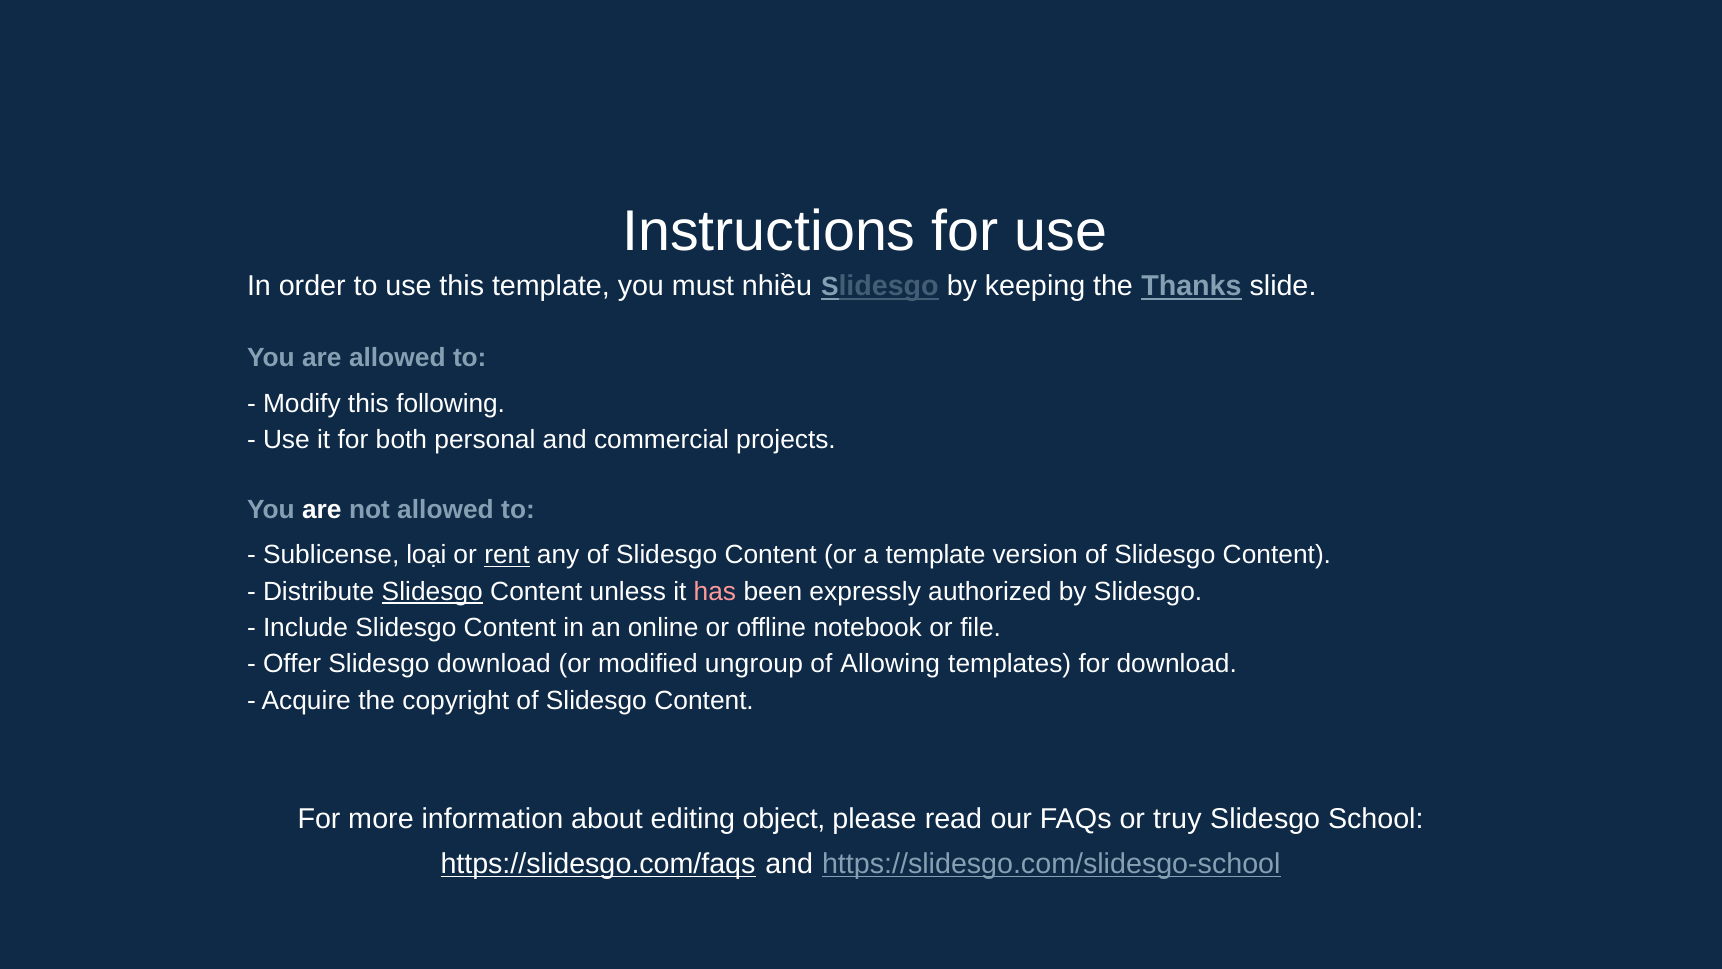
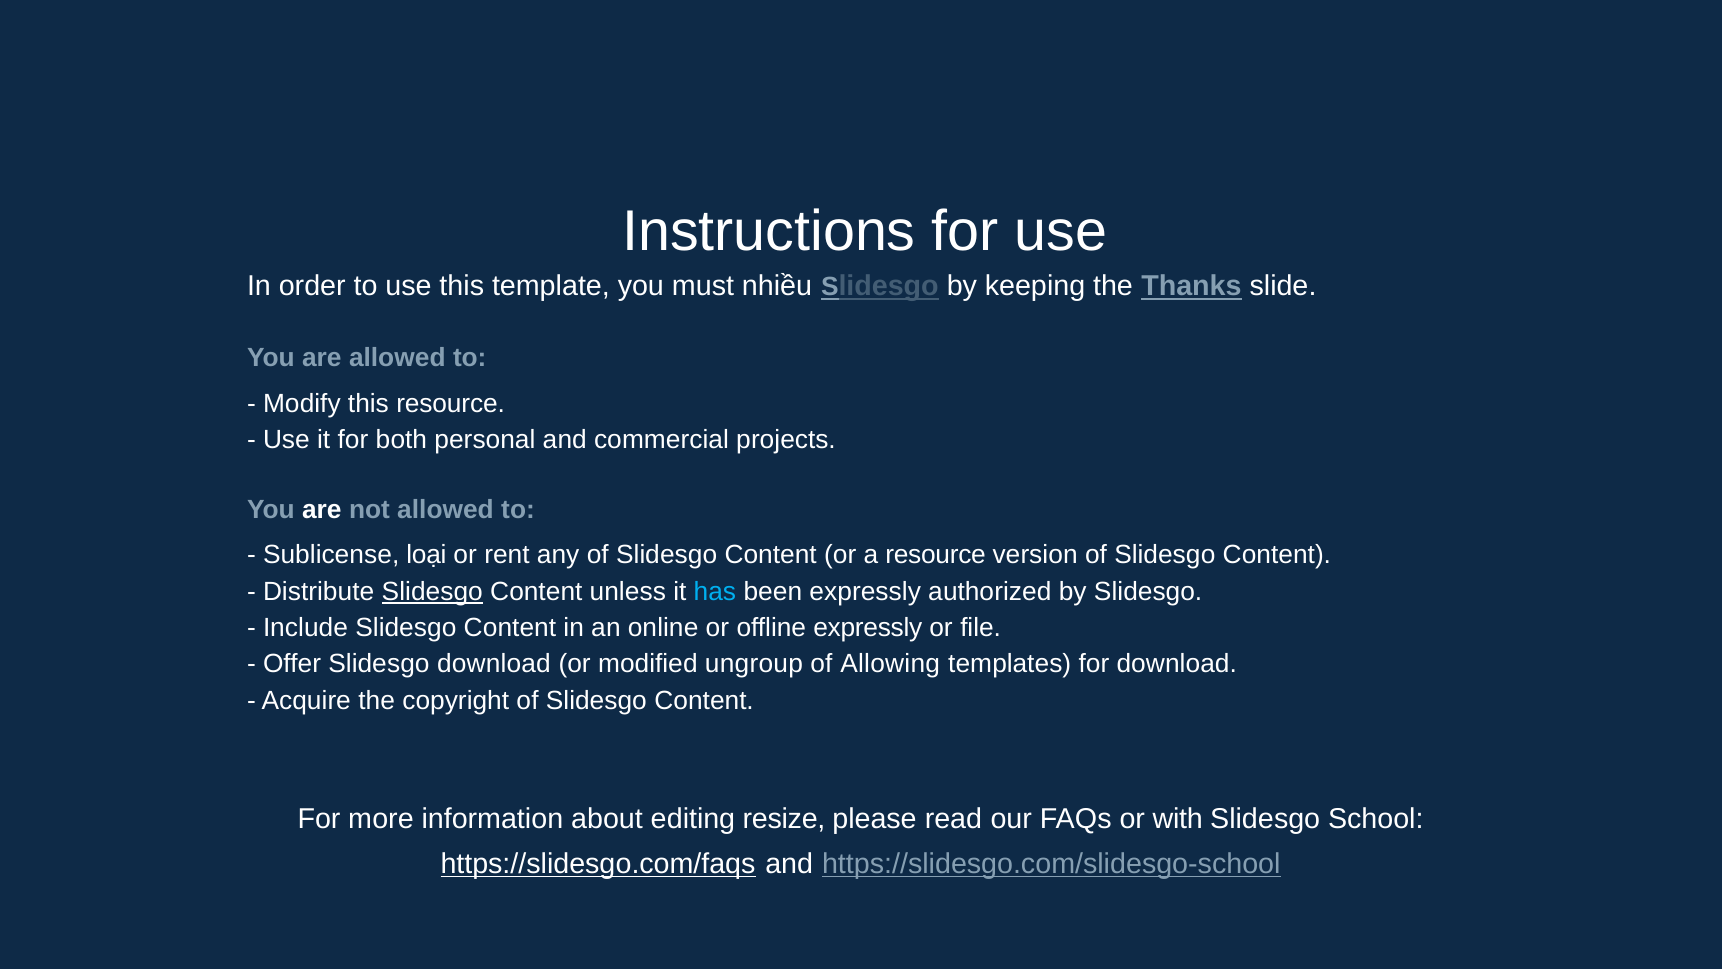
this following: following -> resource
rent underline: present -> none
a template: template -> resource
has colour: pink -> light blue
offline notebook: notebook -> expressly
object: object -> resize
truy: truy -> with
